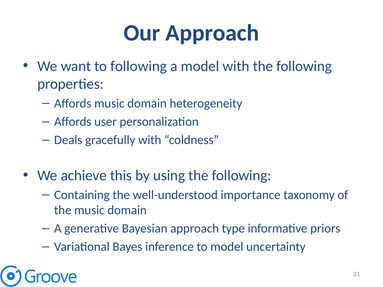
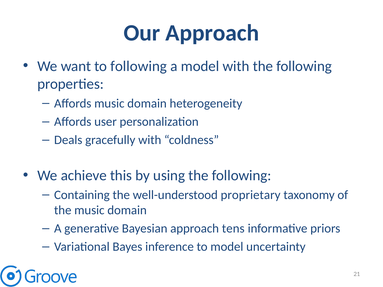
importance: importance -> proprietary
type: type -> tens
